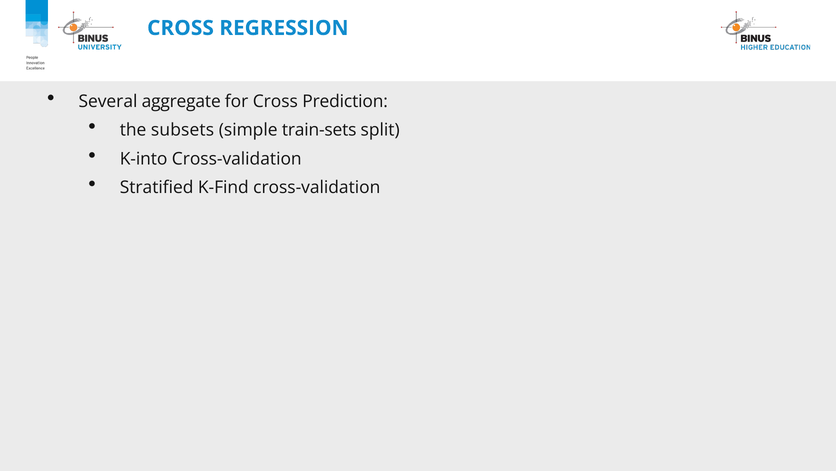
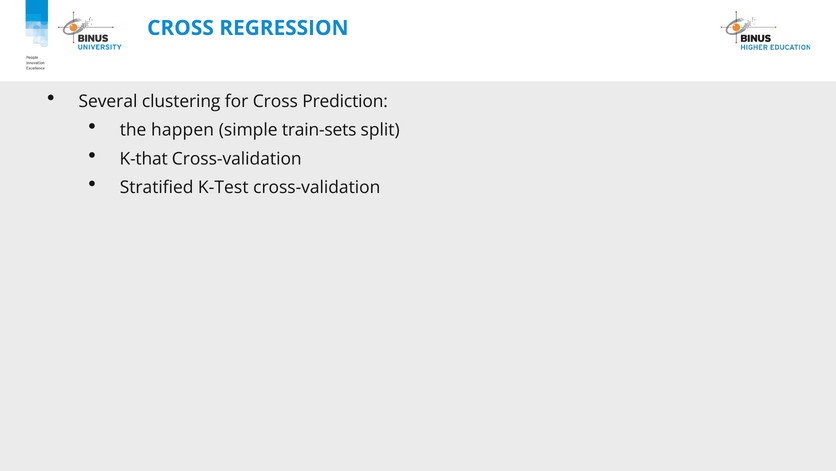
aggregate: aggregate -> clustering
subsets: subsets -> happen
K-into: K-into -> K-that
K-Find: K-Find -> K-Test
